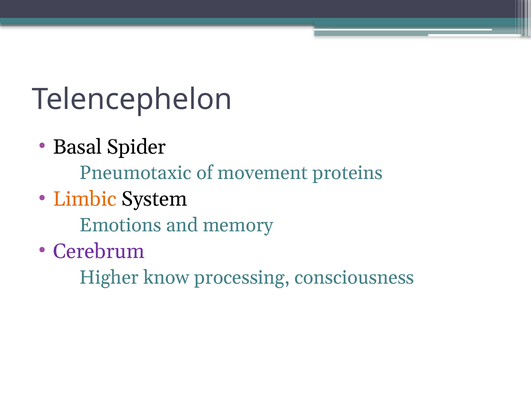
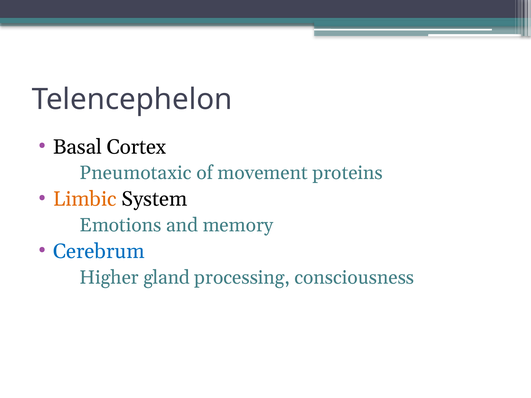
Spider: Spider -> Cortex
Cerebrum colour: purple -> blue
know: know -> gland
